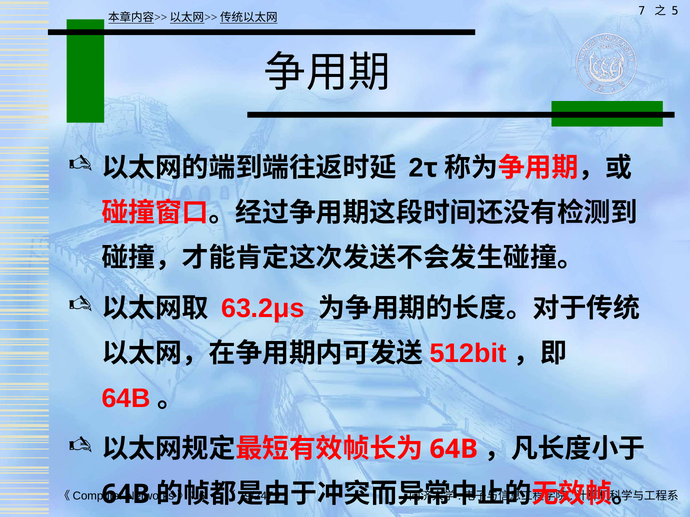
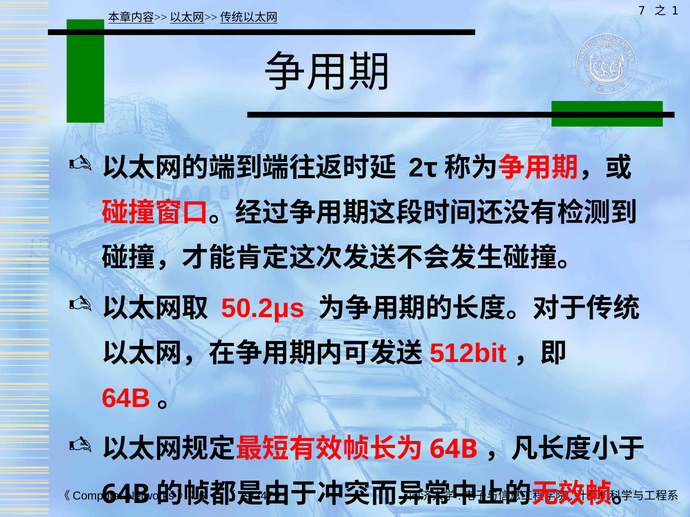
5: 5 -> 1
63.2μs: 63.2μs -> 50.2μs
